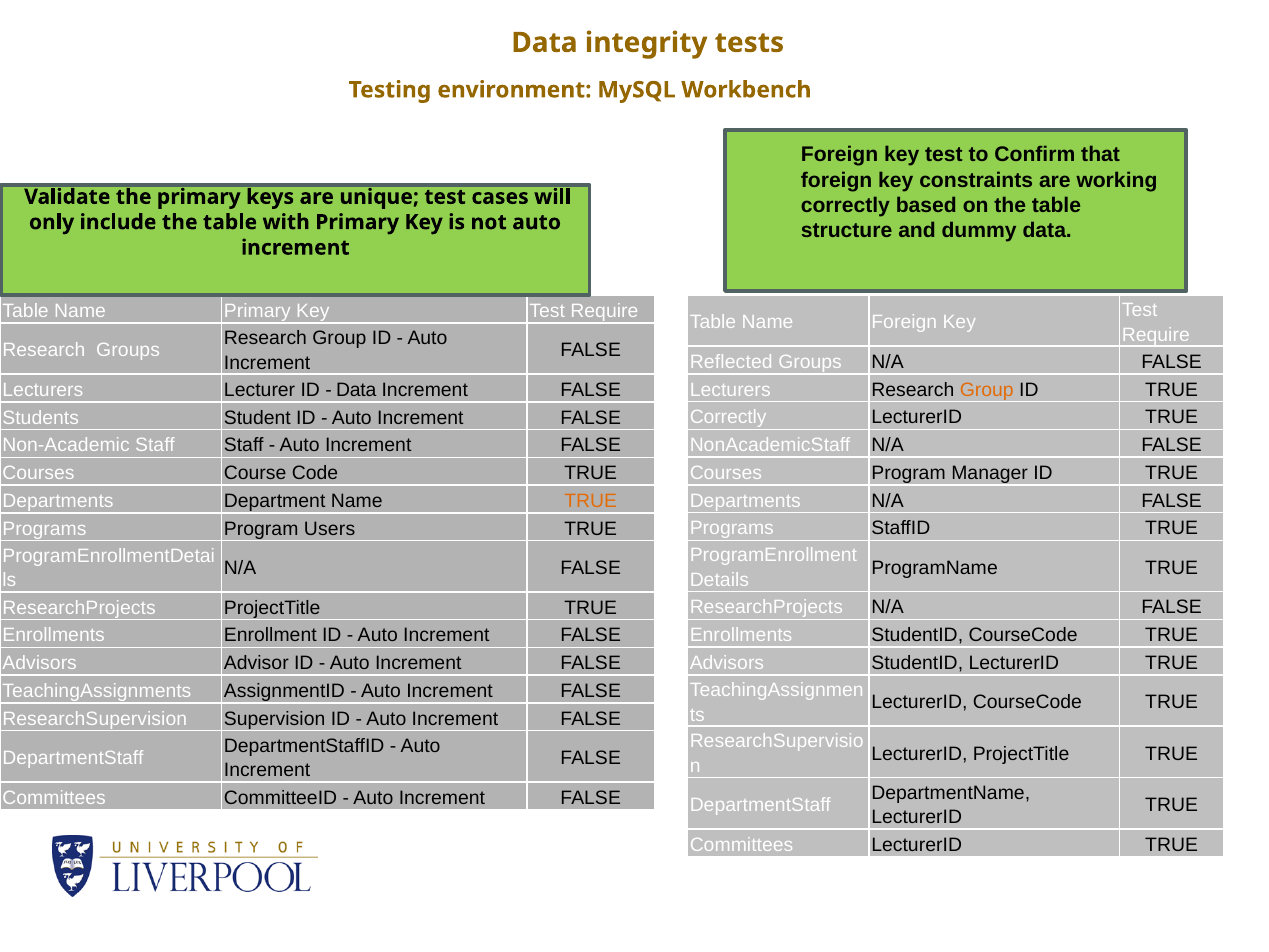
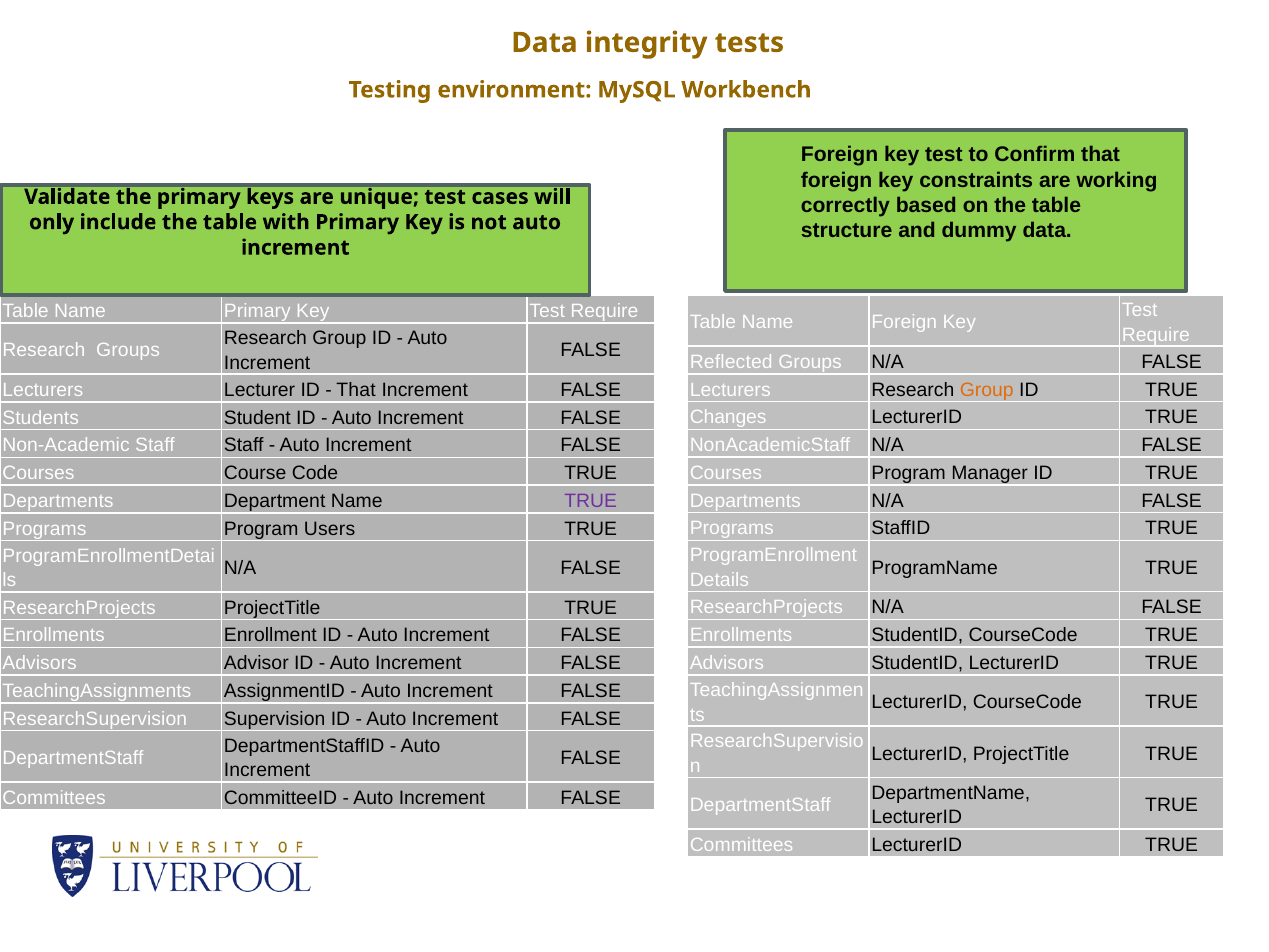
Data at (356, 390): Data -> That
Correctly at (728, 417): Correctly -> Changes
TRUE at (591, 501) colour: orange -> purple
